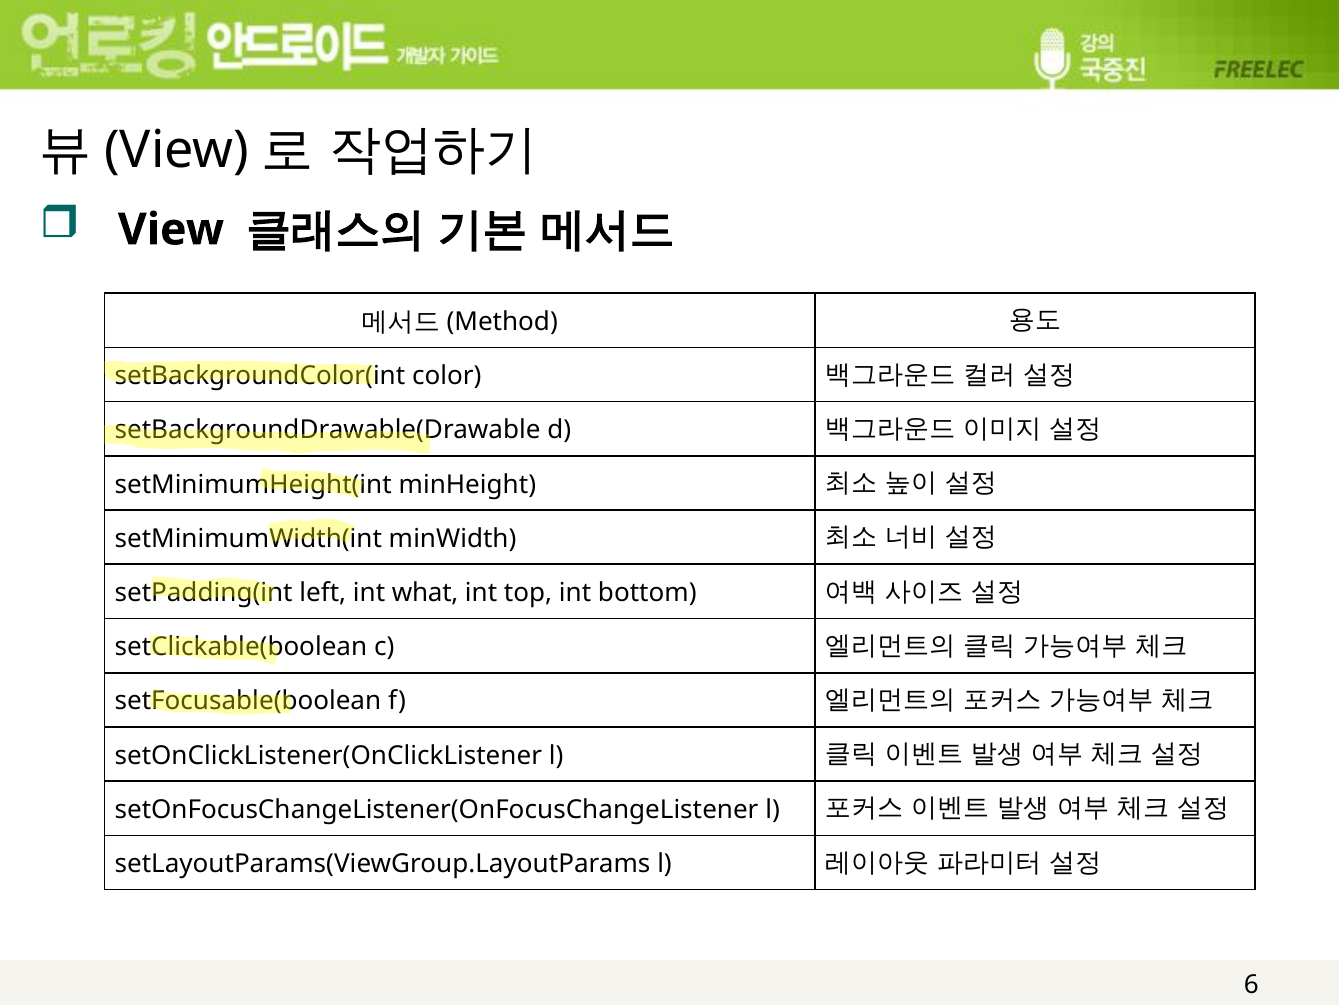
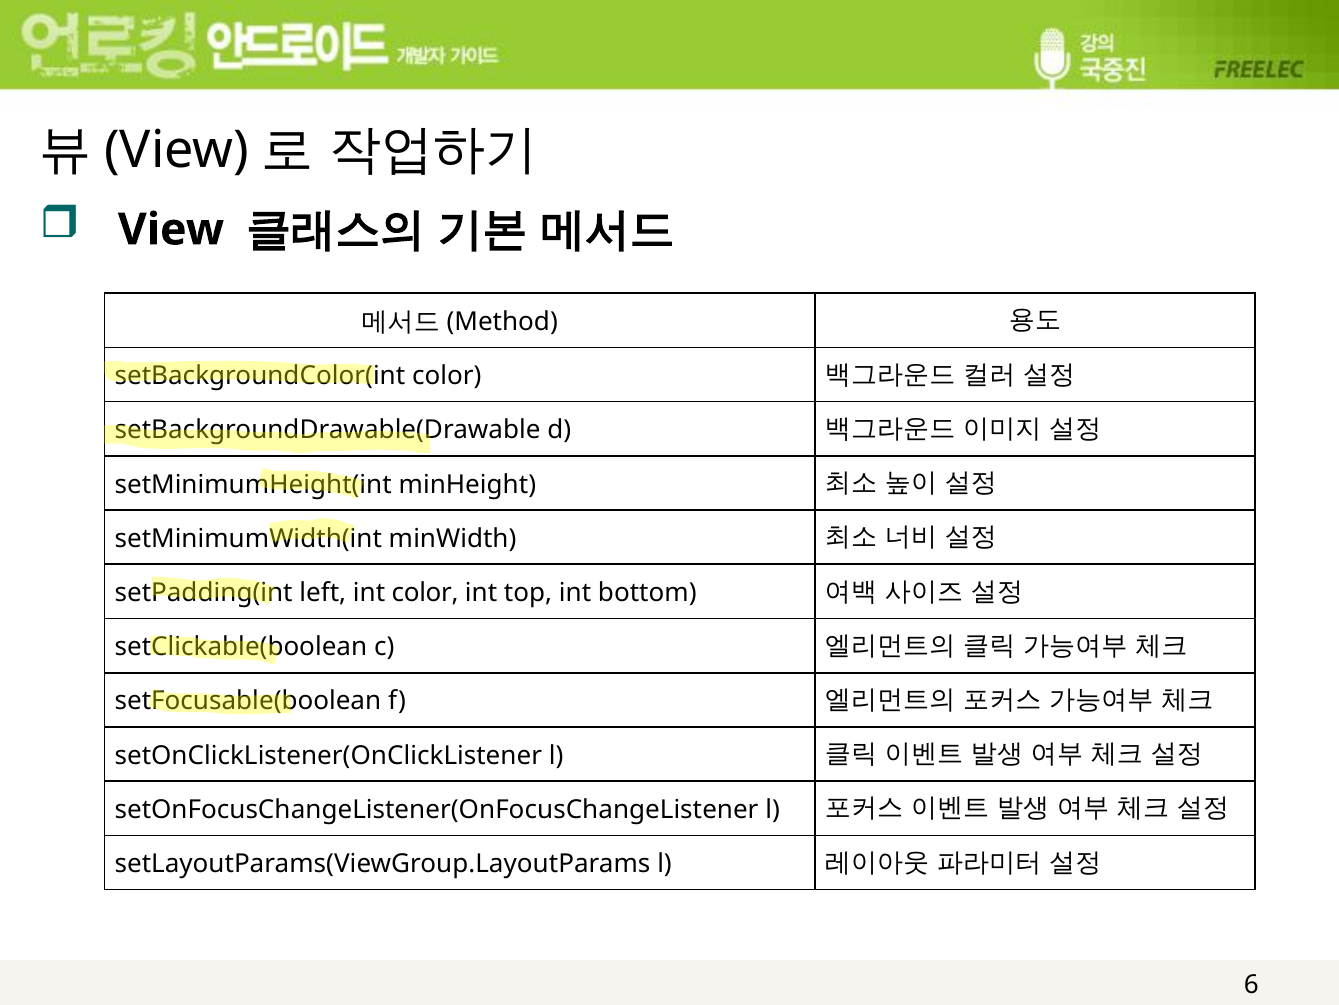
int what: what -> color
